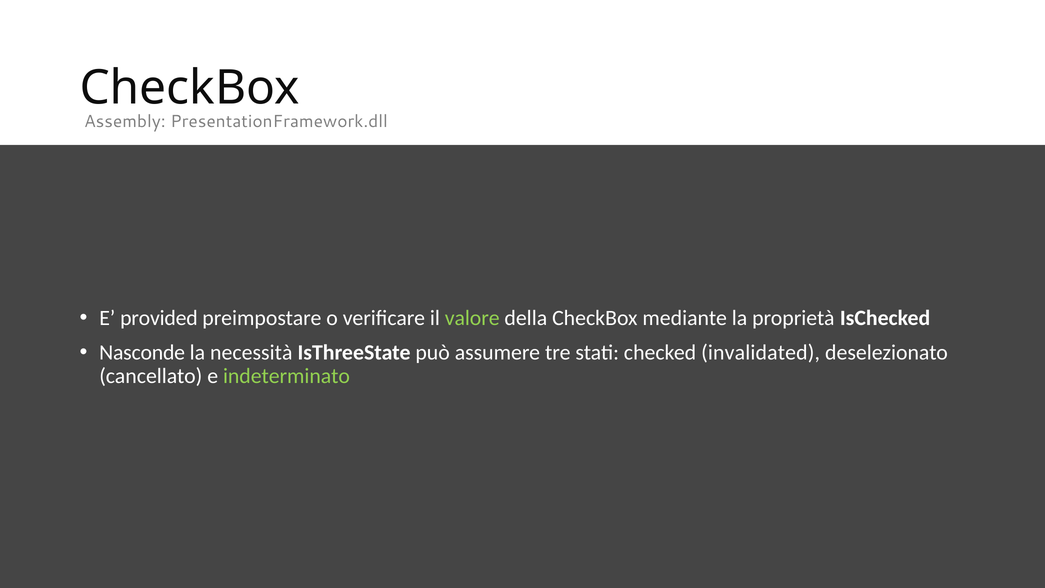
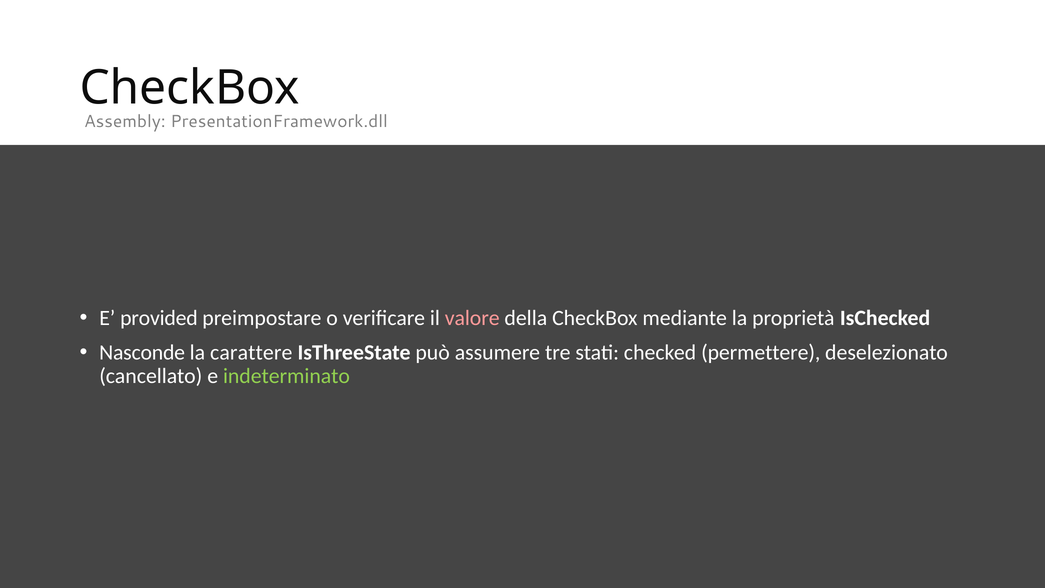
valore colour: light green -> pink
necessità: necessità -> carattere
invalidated: invalidated -> permettere
